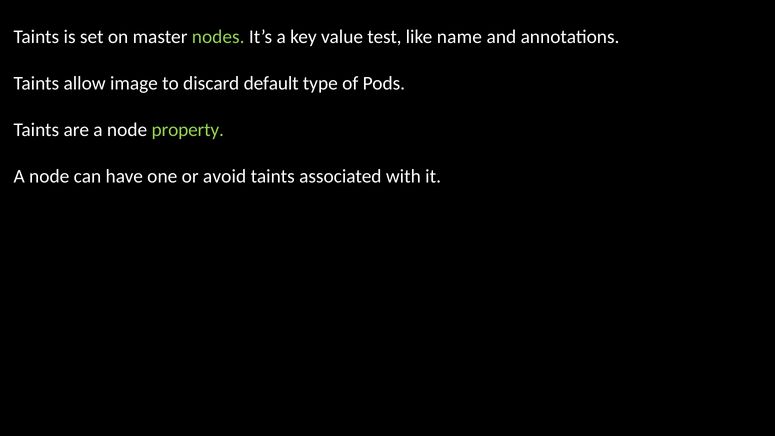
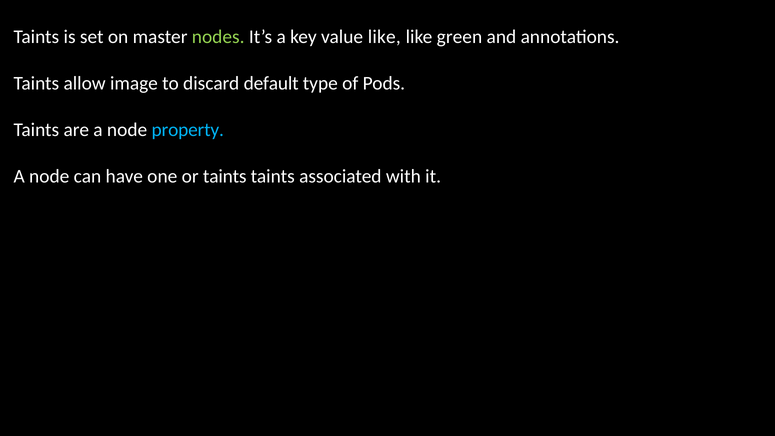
value test: test -> like
name: name -> green
property colour: light green -> light blue
or avoid: avoid -> taints
